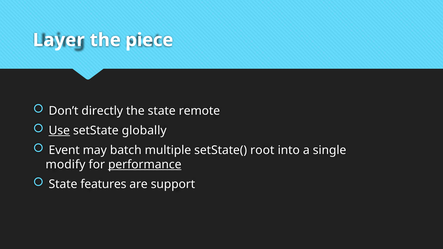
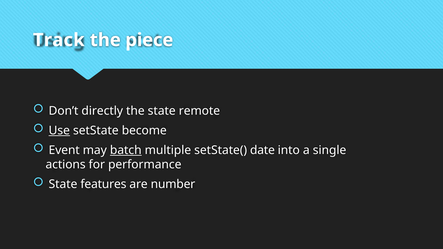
Layer: Layer -> Track
globally: globally -> become
batch underline: none -> present
root: root -> date
modify: modify -> actions
performance underline: present -> none
support: support -> number
